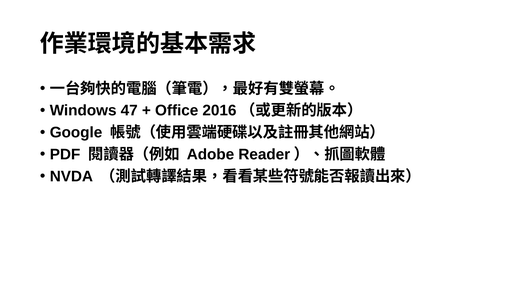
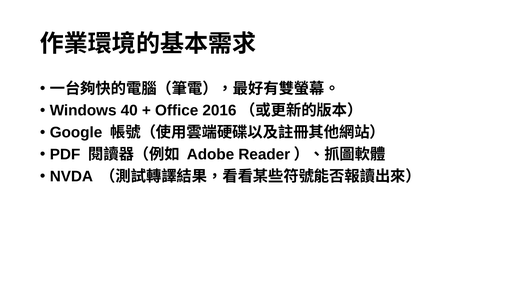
47: 47 -> 40
